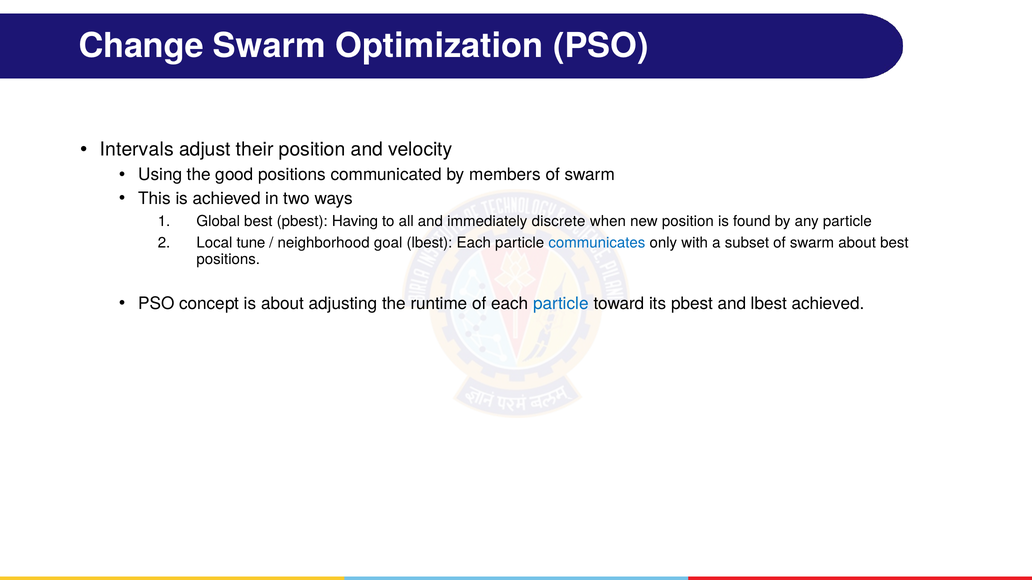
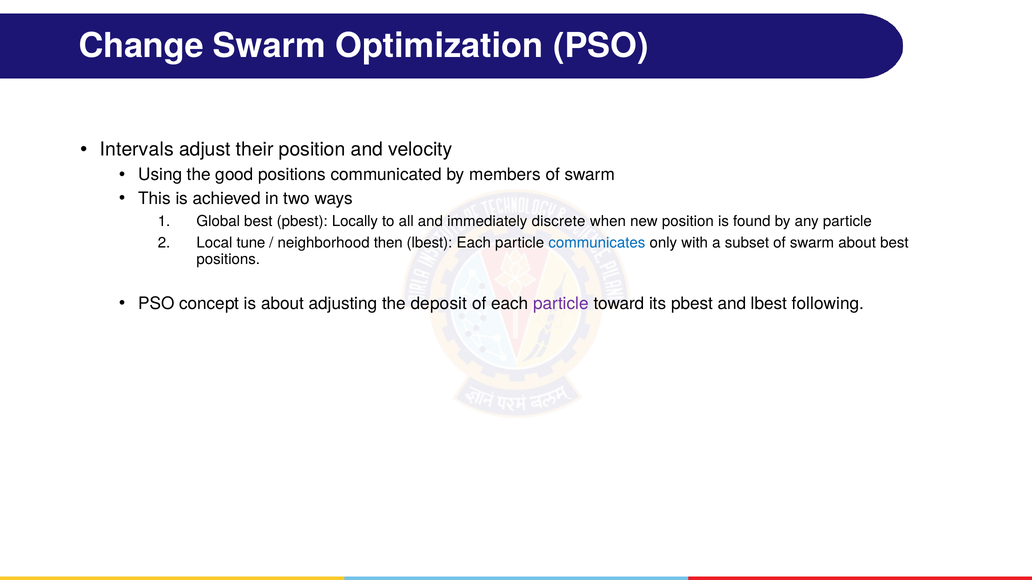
Having: Having -> Locally
goal: goal -> then
runtime: runtime -> deposit
particle at (561, 304) colour: blue -> purple
lbest achieved: achieved -> following
